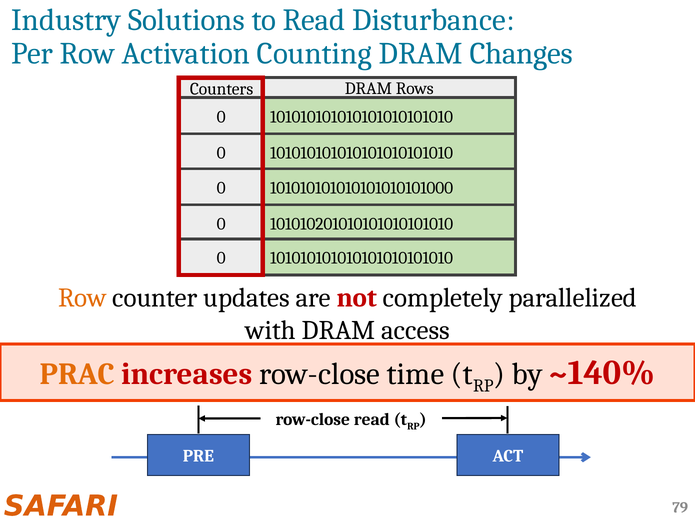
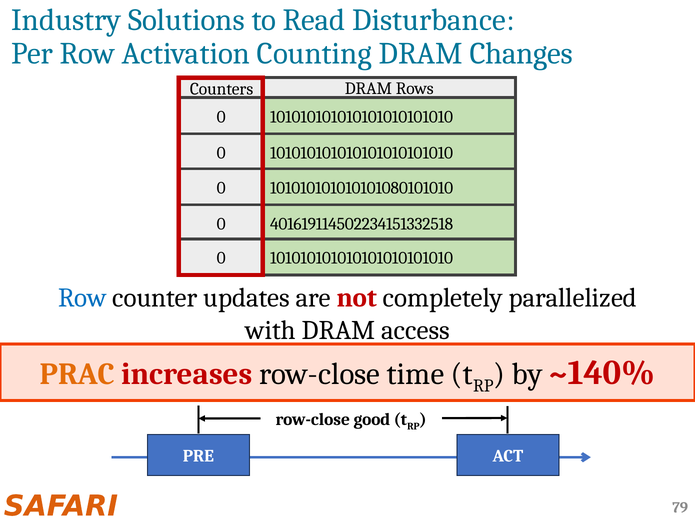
101010101010101010101000: 101010101010101010101000 -> 101010101010101080101010
101010201010101010101010: 101010201010101010101010 -> 401619114502234151332518
Row at (82, 298) colour: orange -> blue
row-close read: read -> good
